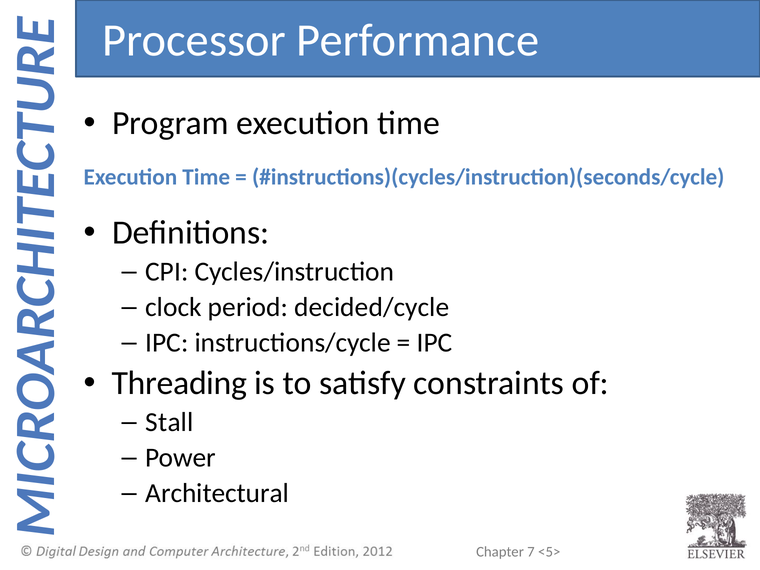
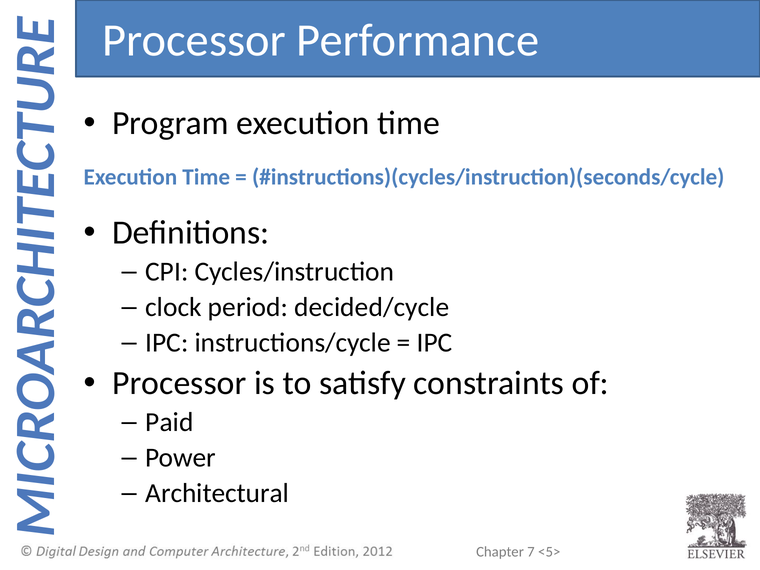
Threading at (179, 383): Threading -> Processor
Stall: Stall -> Paid
